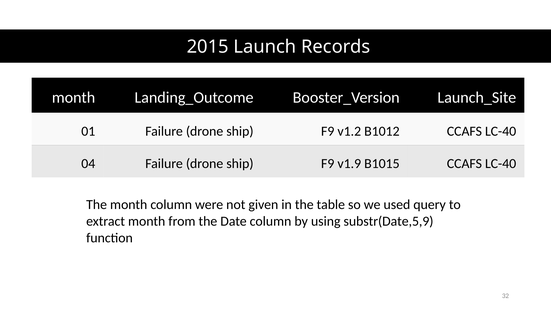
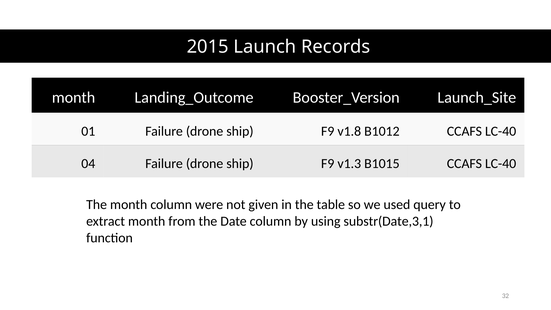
v1.2: v1.2 -> v1.8
v1.9: v1.9 -> v1.3
substr(Date,5,9: substr(Date,5,9 -> substr(Date,3,1
